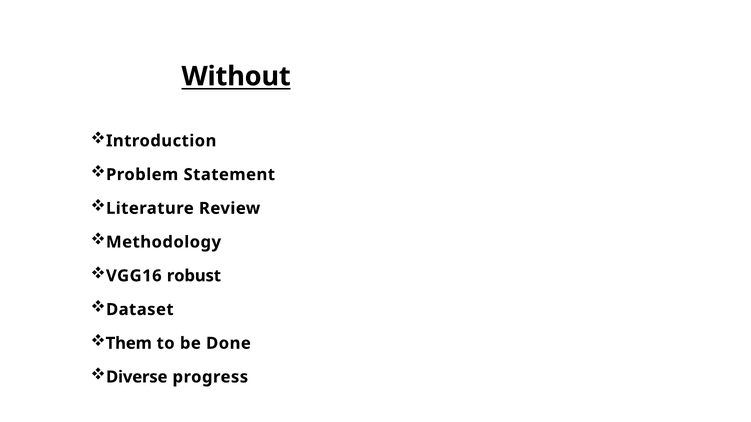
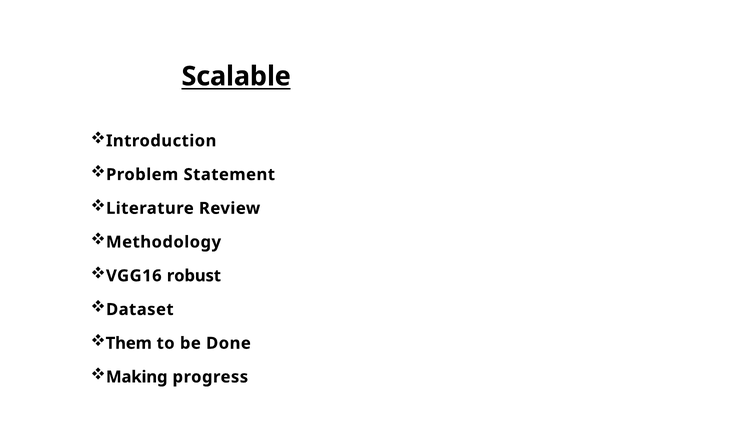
Without: Without -> Scalable
Diverse: Diverse -> Making
